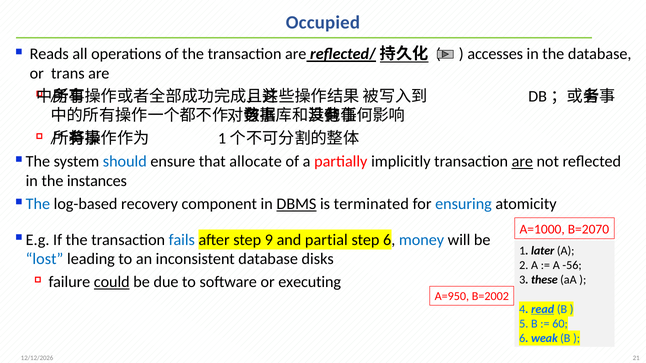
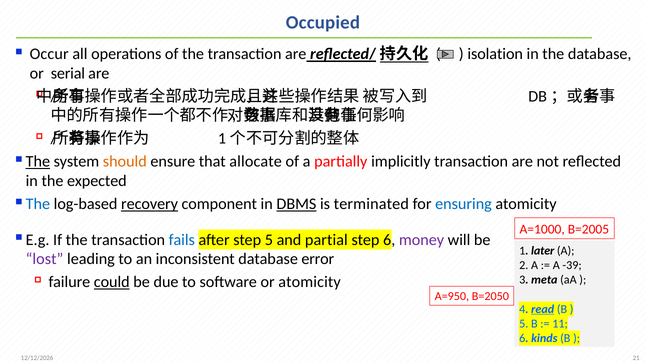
Reads: Reads -> Occur
accesses: accesses -> isolation
trans: trans -> serial
The at (38, 162) underline: none -> present
should colour: blue -> orange
are at (522, 162) underline: present -> none
instances: instances -> expected
recovery underline: none -> present
B=2070: B=2070 -> B=2005
step 9: 9 -> 5
money colour: blue -> purple
lost colour: blue -> purple
disks: disks -> error
-56: -56 -> -39
these: these -> meta
or executing: executing -> atomicity
B=2002: B=2002 -> B=2050
60: 60 -> 11
weak: weak -> kinds
